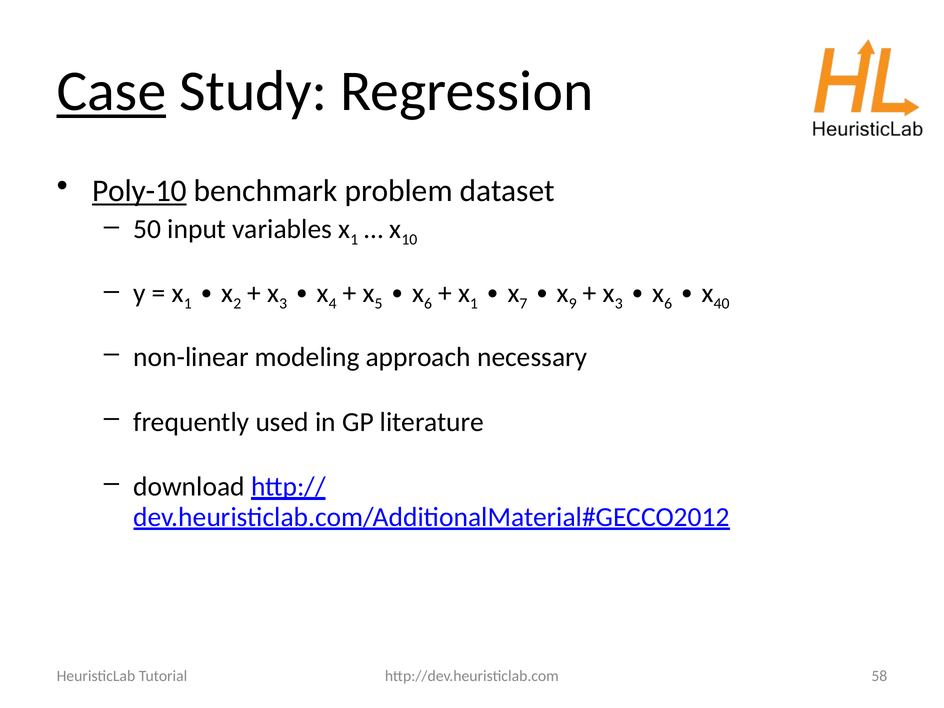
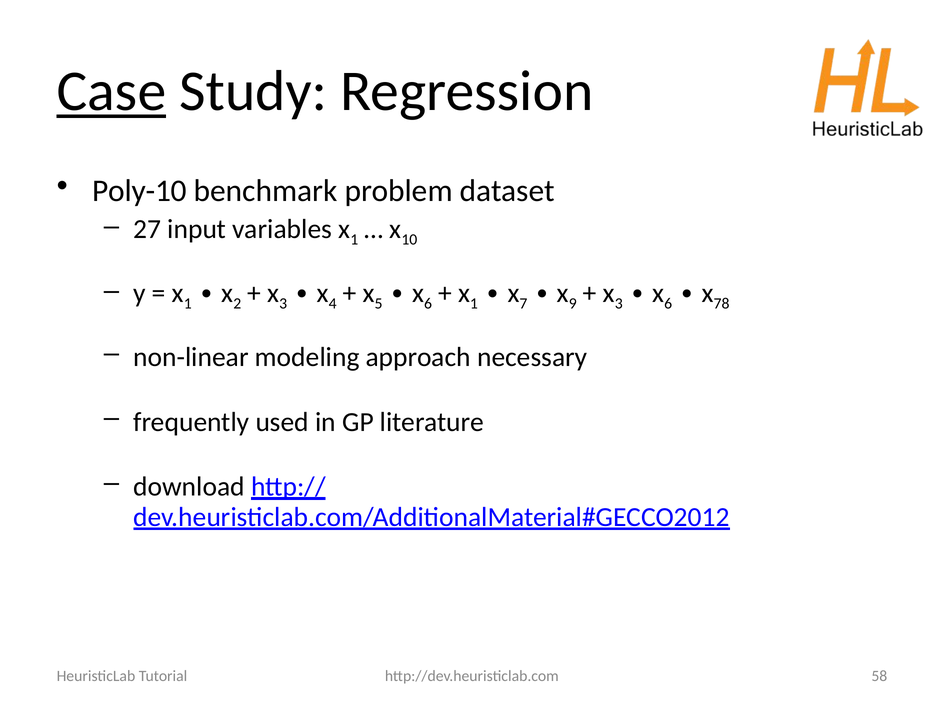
Poly-10 underline: present -> none
50: 50 -> 27
40: 40 -> 78
